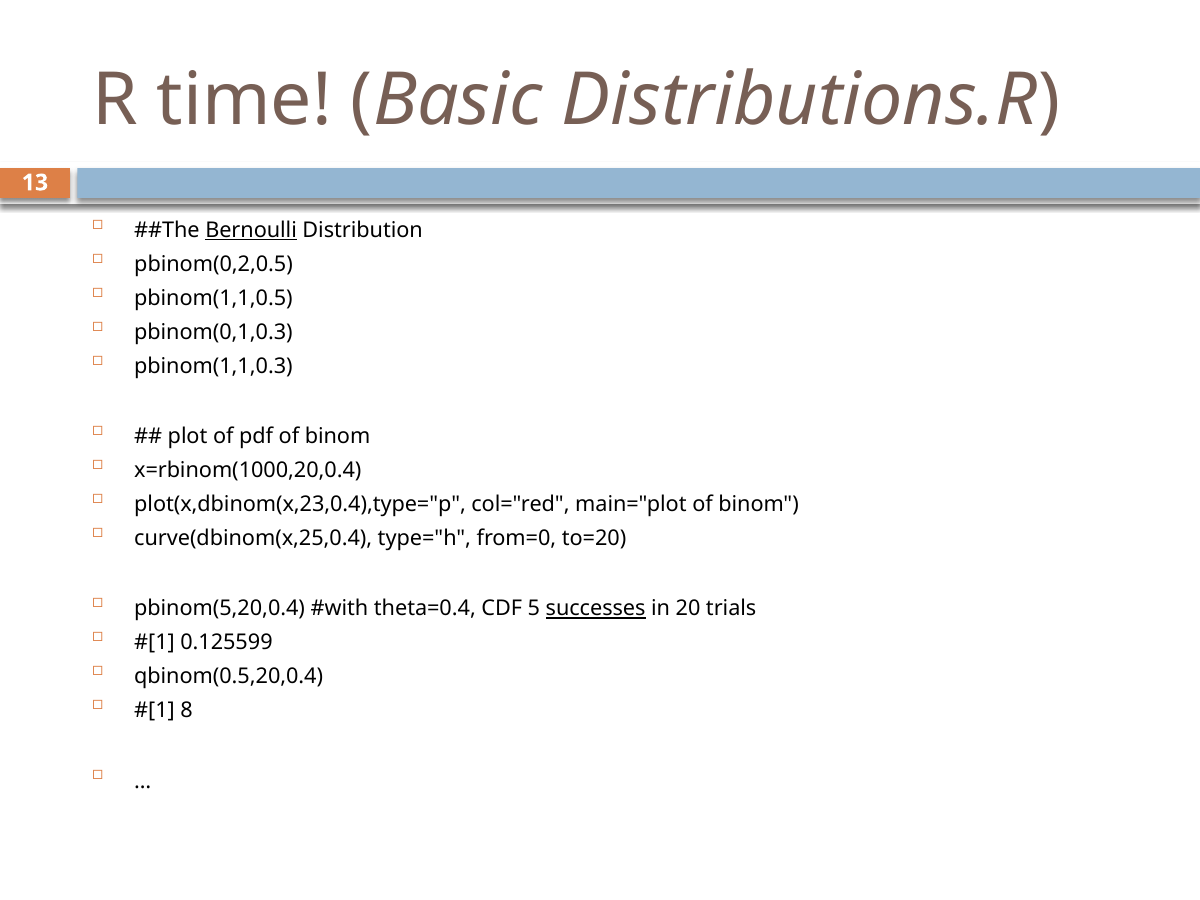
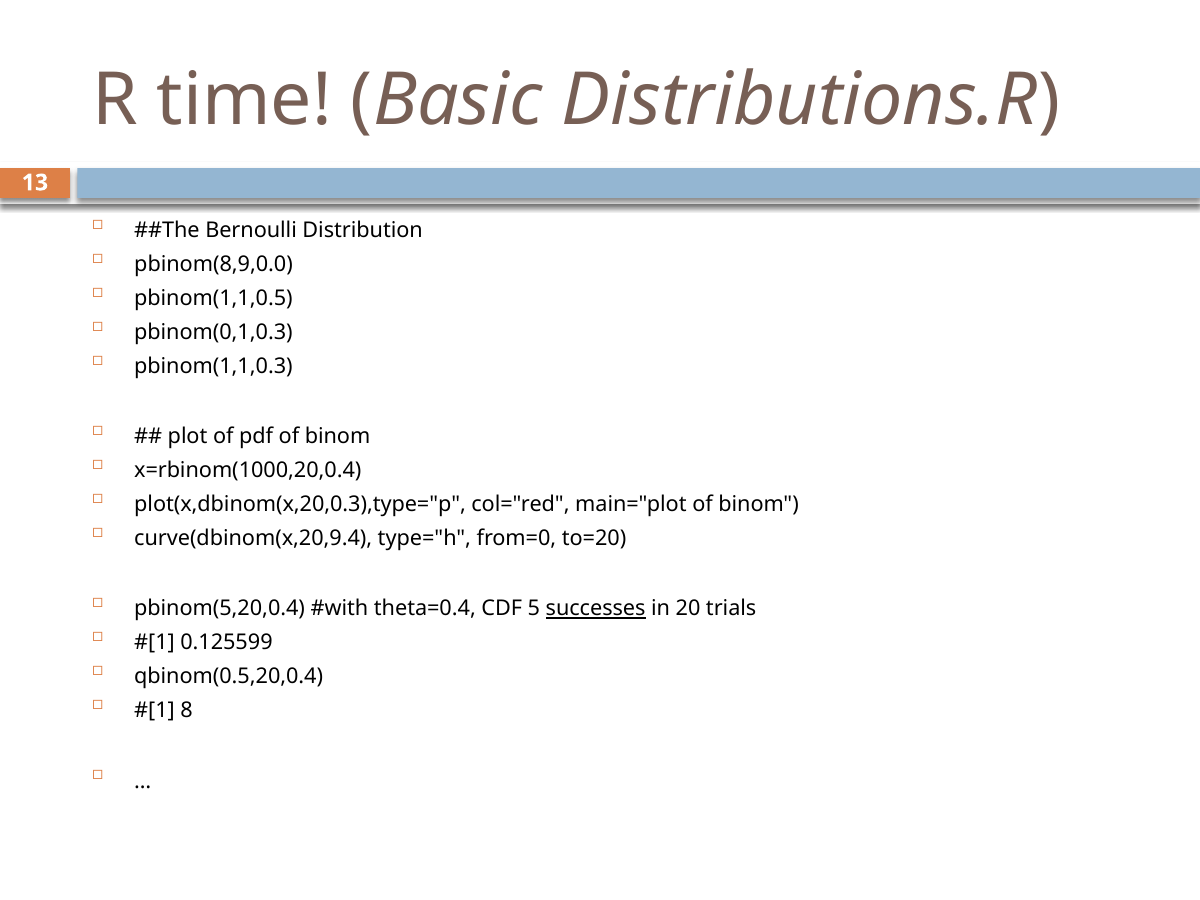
Bernoulli underline: present -> none
pbinom(0,2,0.5: pbinom(0,2,0.5 -> pbinom(8,9,0.0
plot(x,dbinom(x,23,0.4),type="p: plot(x,dbinom(x,23,0.4),type="p -> plot(x,dbinom(x,20,0.3),type="p
curve(dbinom(x,25,0.4: curve(dbinom(x,25,0.4 -> curve(dbinom(x,20,9.4
